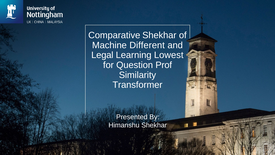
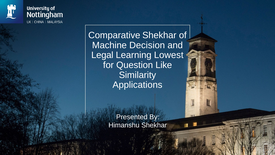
Different: Different -> Decision
Prof: Prof -> Like
Transformer: Transformer -> Applications
